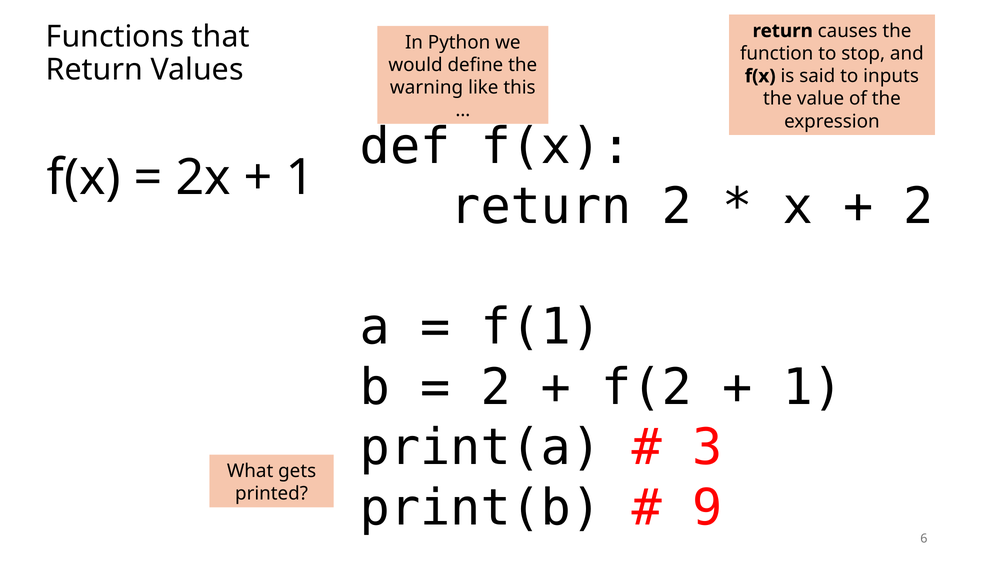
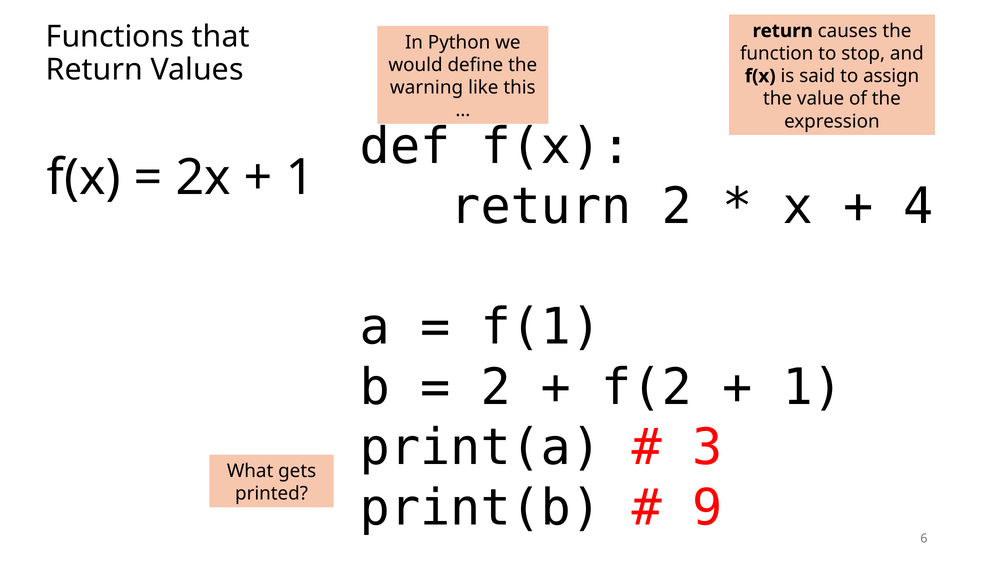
inputs: inputs -> assign
2 at (918, 207): 2 -> 4
